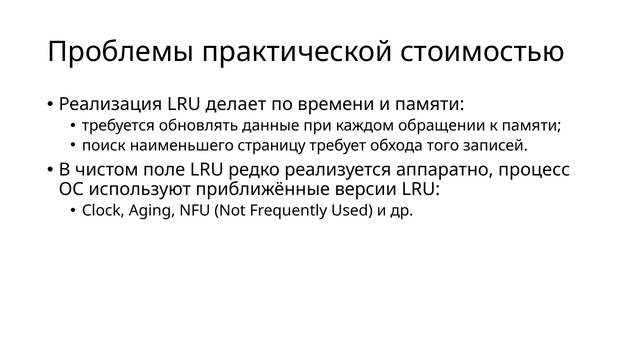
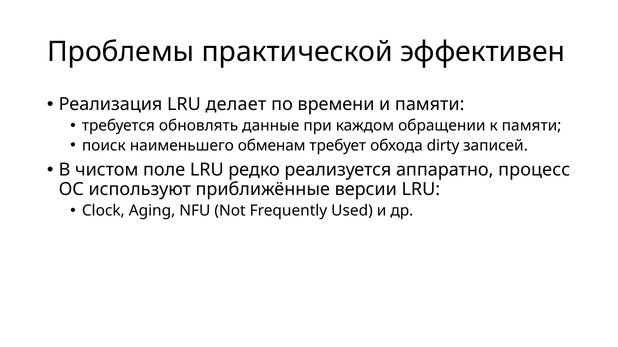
стоимостью: стоимостью -> эффективен
страницу: страницу -> обменам
того: того -> dirty
